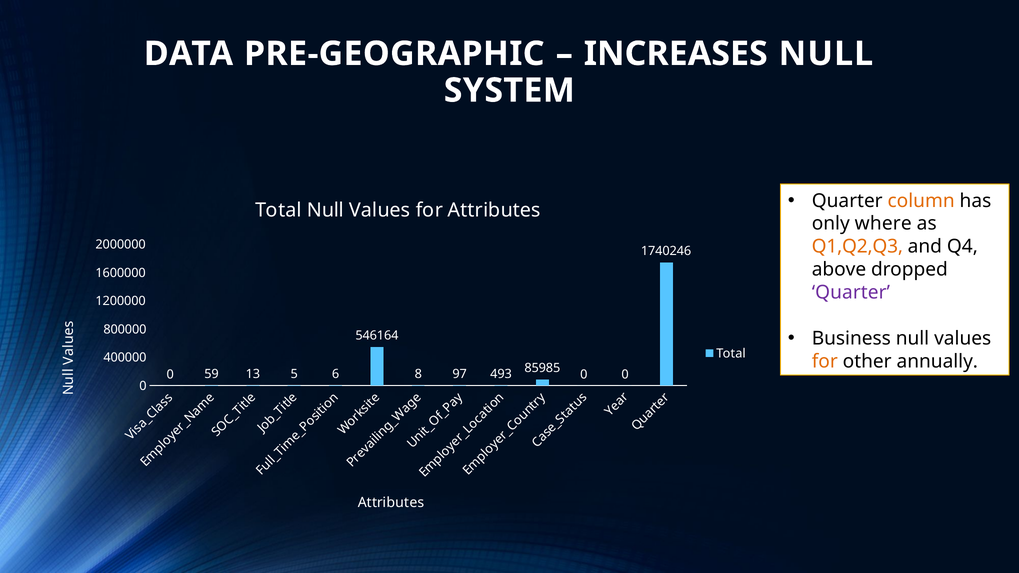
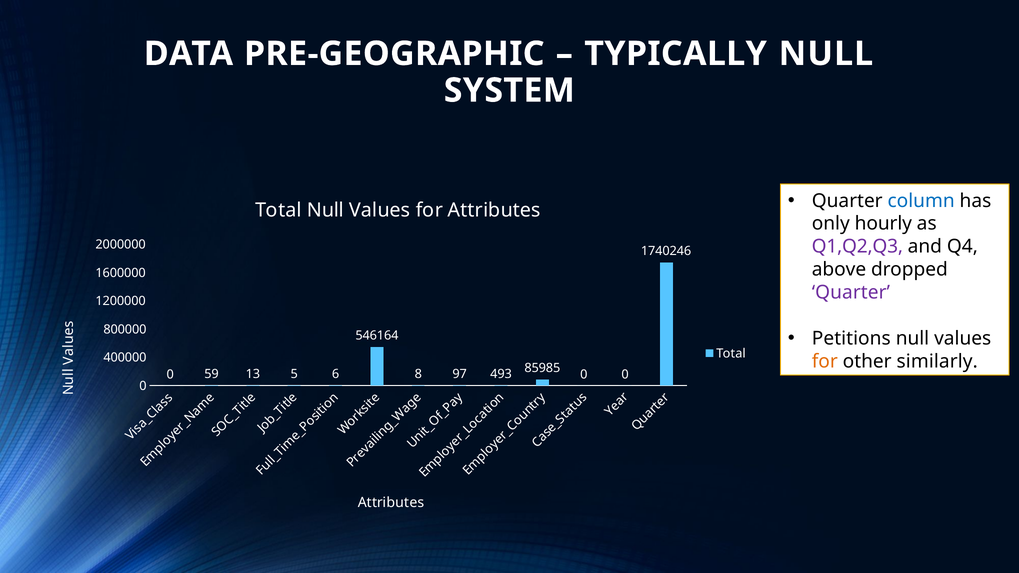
INCREASES: INCREASES -> TYPICALLY
column colour: orange -> blue
where: where -> hourly
Q1,Q2,Q3 colour: orange -> purple
Business: Business -> Petitions
annually: annually -> similarly
